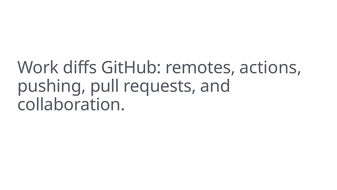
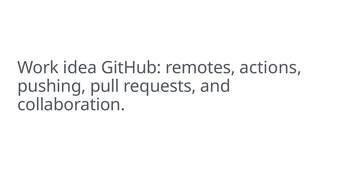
diffs: diffs -> idea
